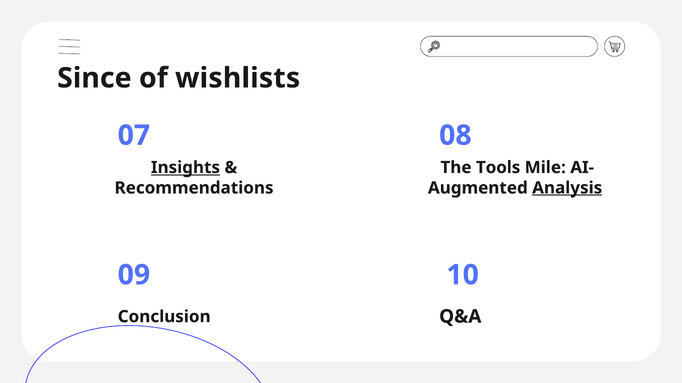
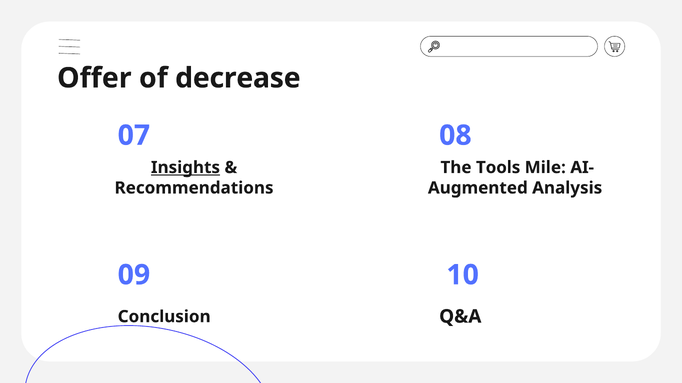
Since: Since -> Offer
wishlists: wishlists -> decrease
Analysis underline: present -> none
